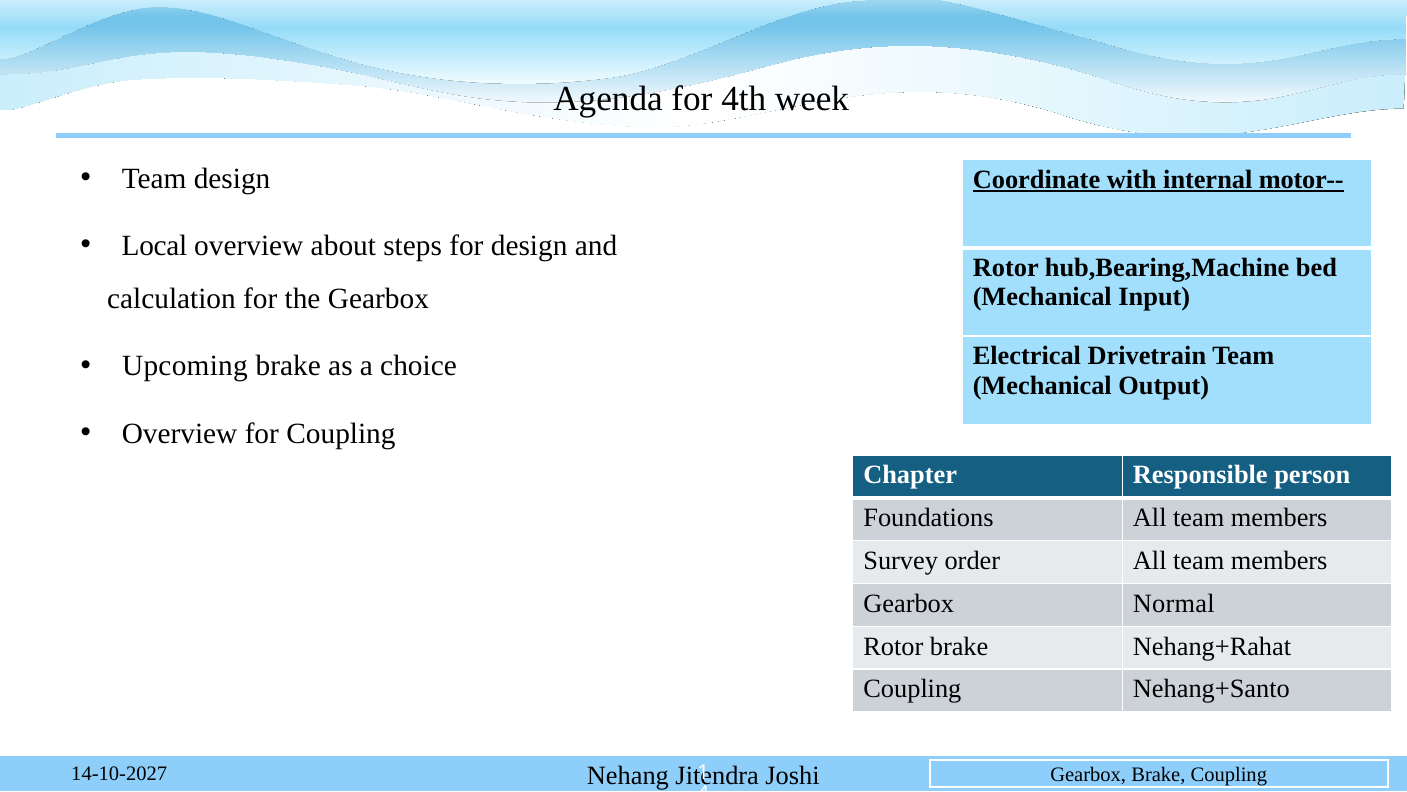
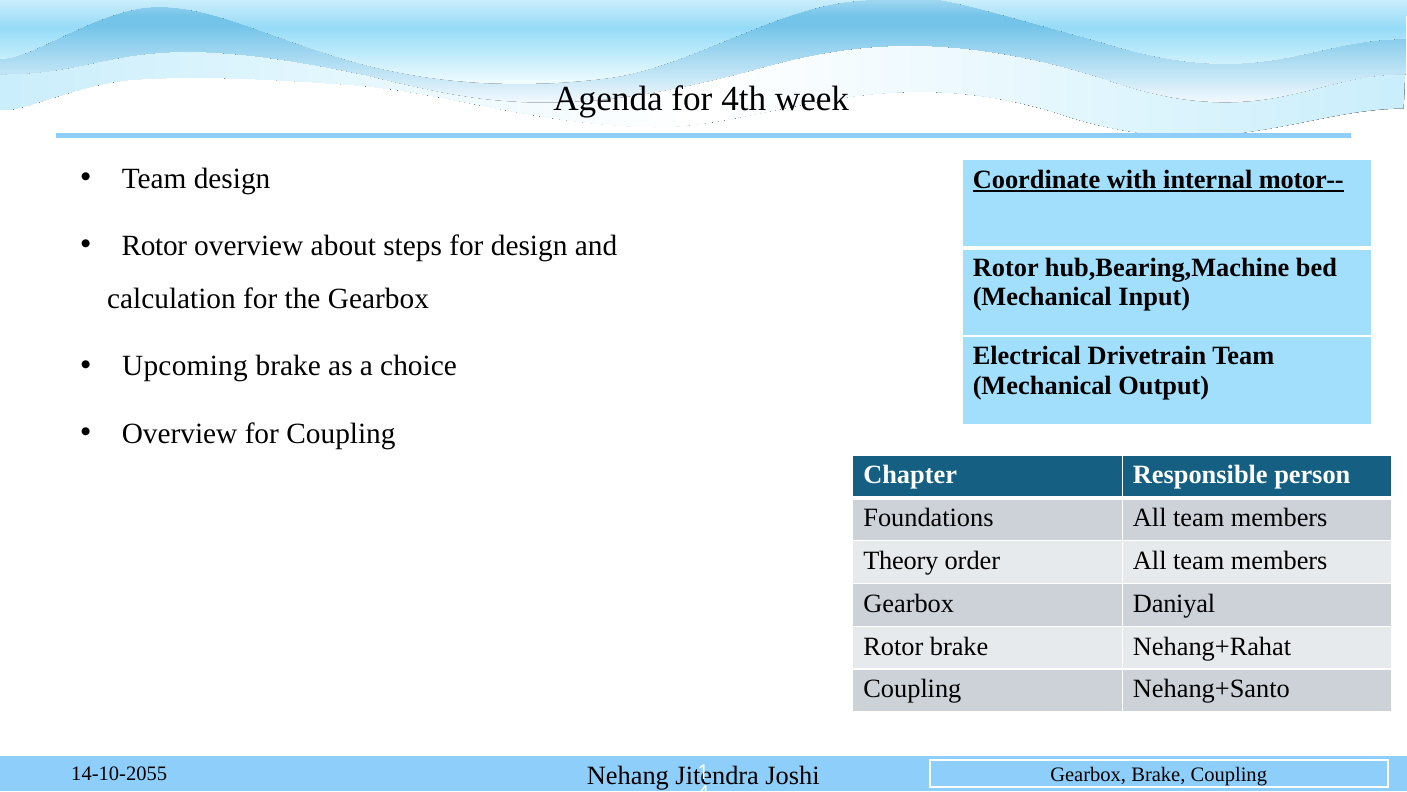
Local at (154, 246): Local -> Rotor
Survey: Survey -> Theory
Normal: Normal -> Daniyal
14-10-2027: 14-10-2027 -> 14-10-2055
